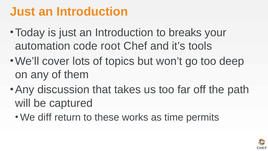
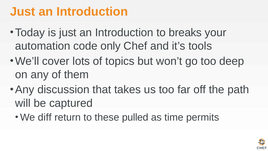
root: root -> only
works: works -> pulled
